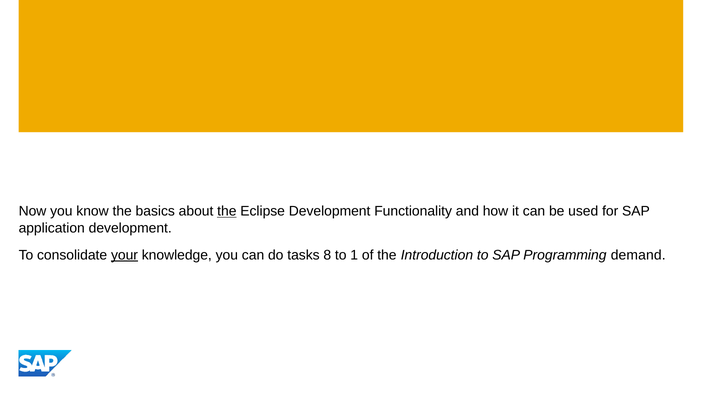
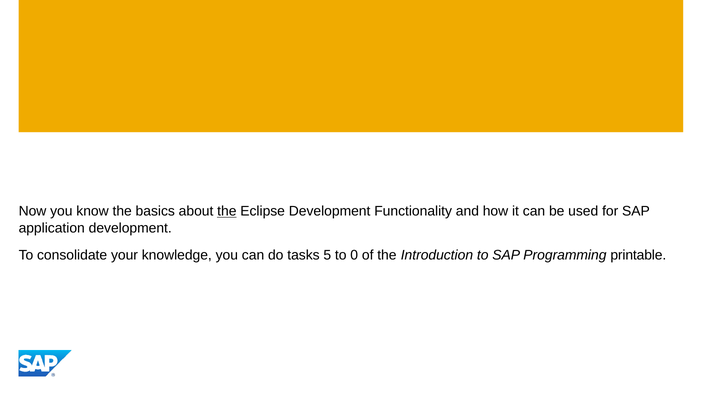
your underline: present -> none
8: 8 -> 5
1: 1 -> 0
demand: demand -> printable
